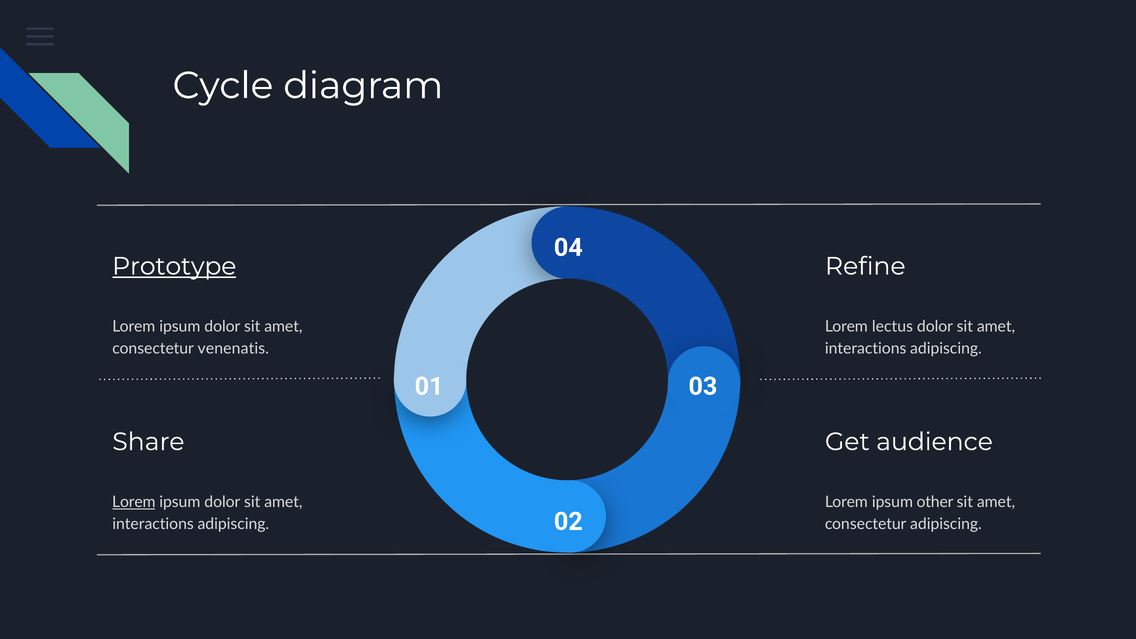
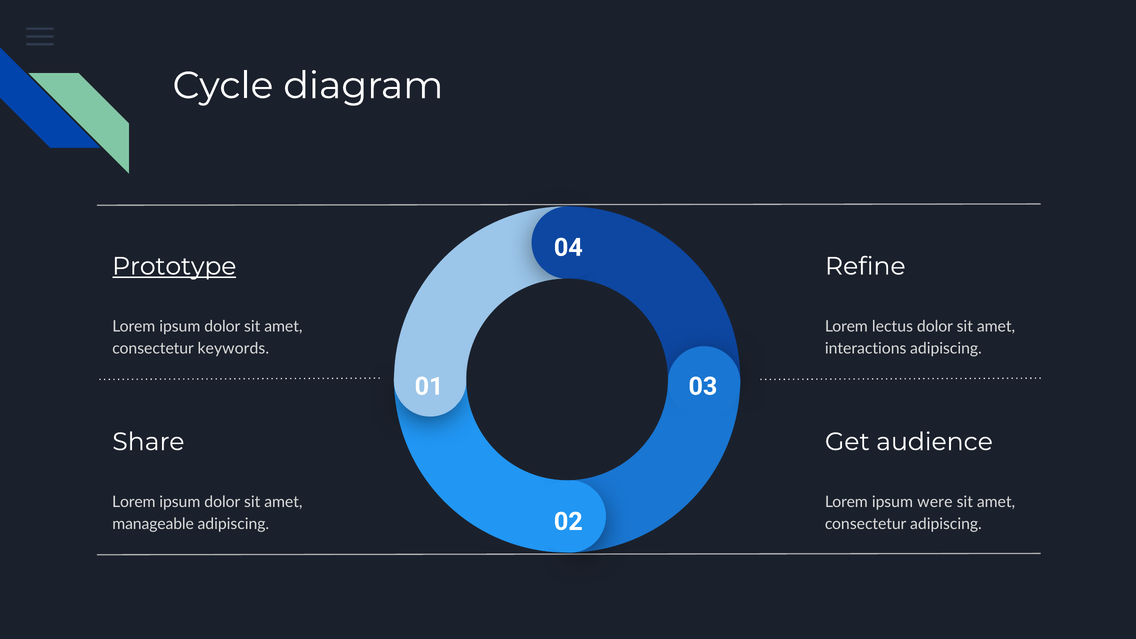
venenatis: venenatis -> keywords
Lorem at (134, 502) underline: present -> none
other: other -> were
interactions at (153, 524): interactions -> manageable
